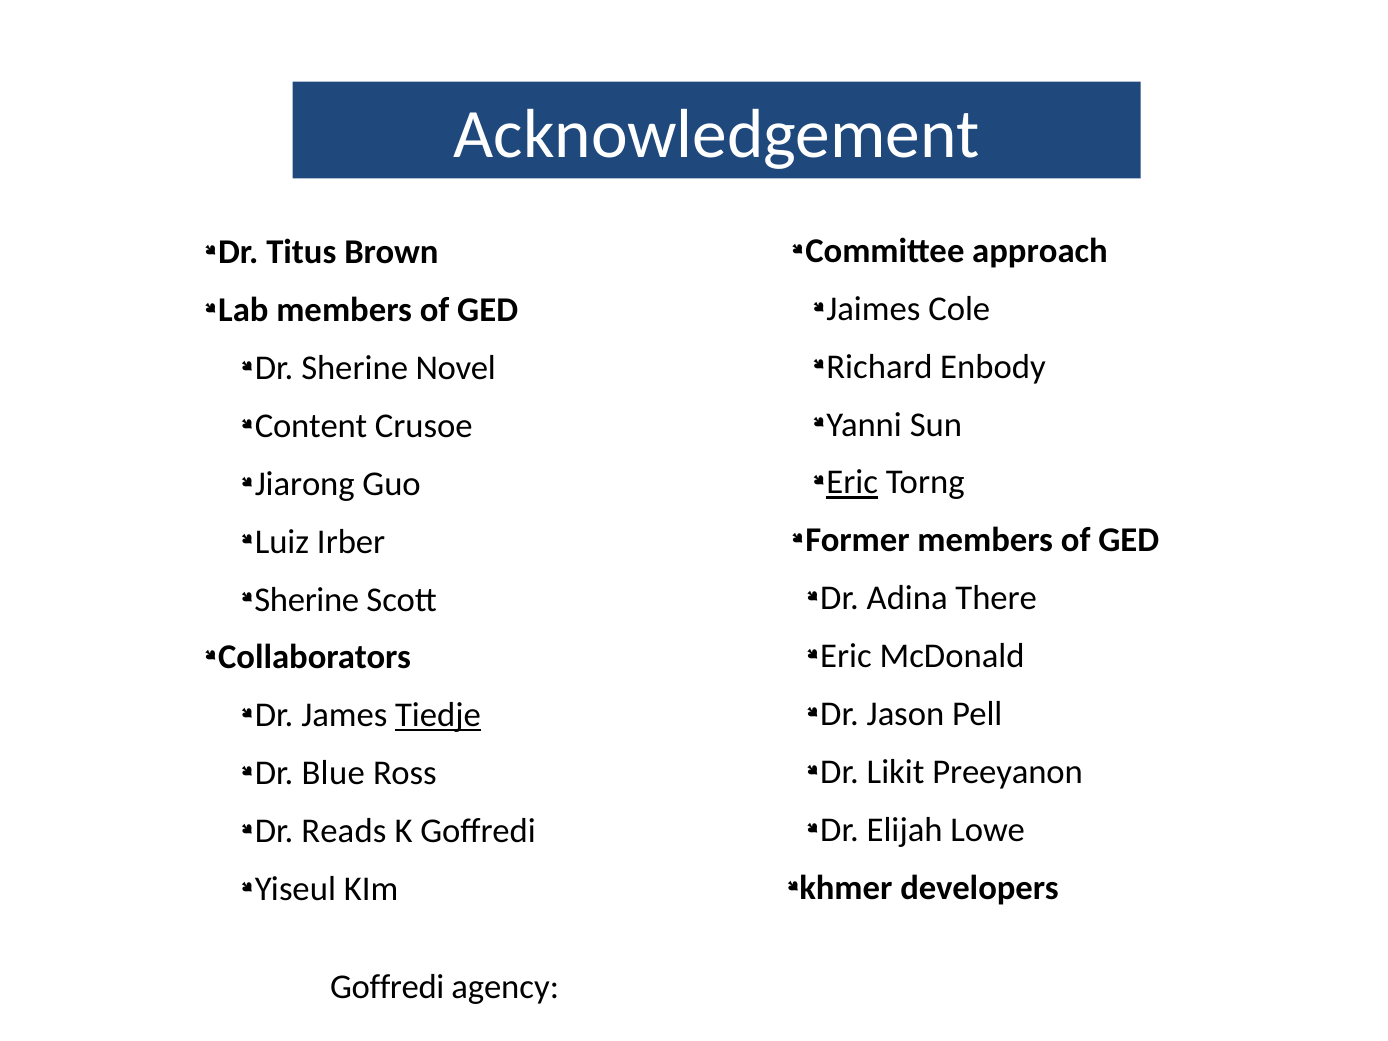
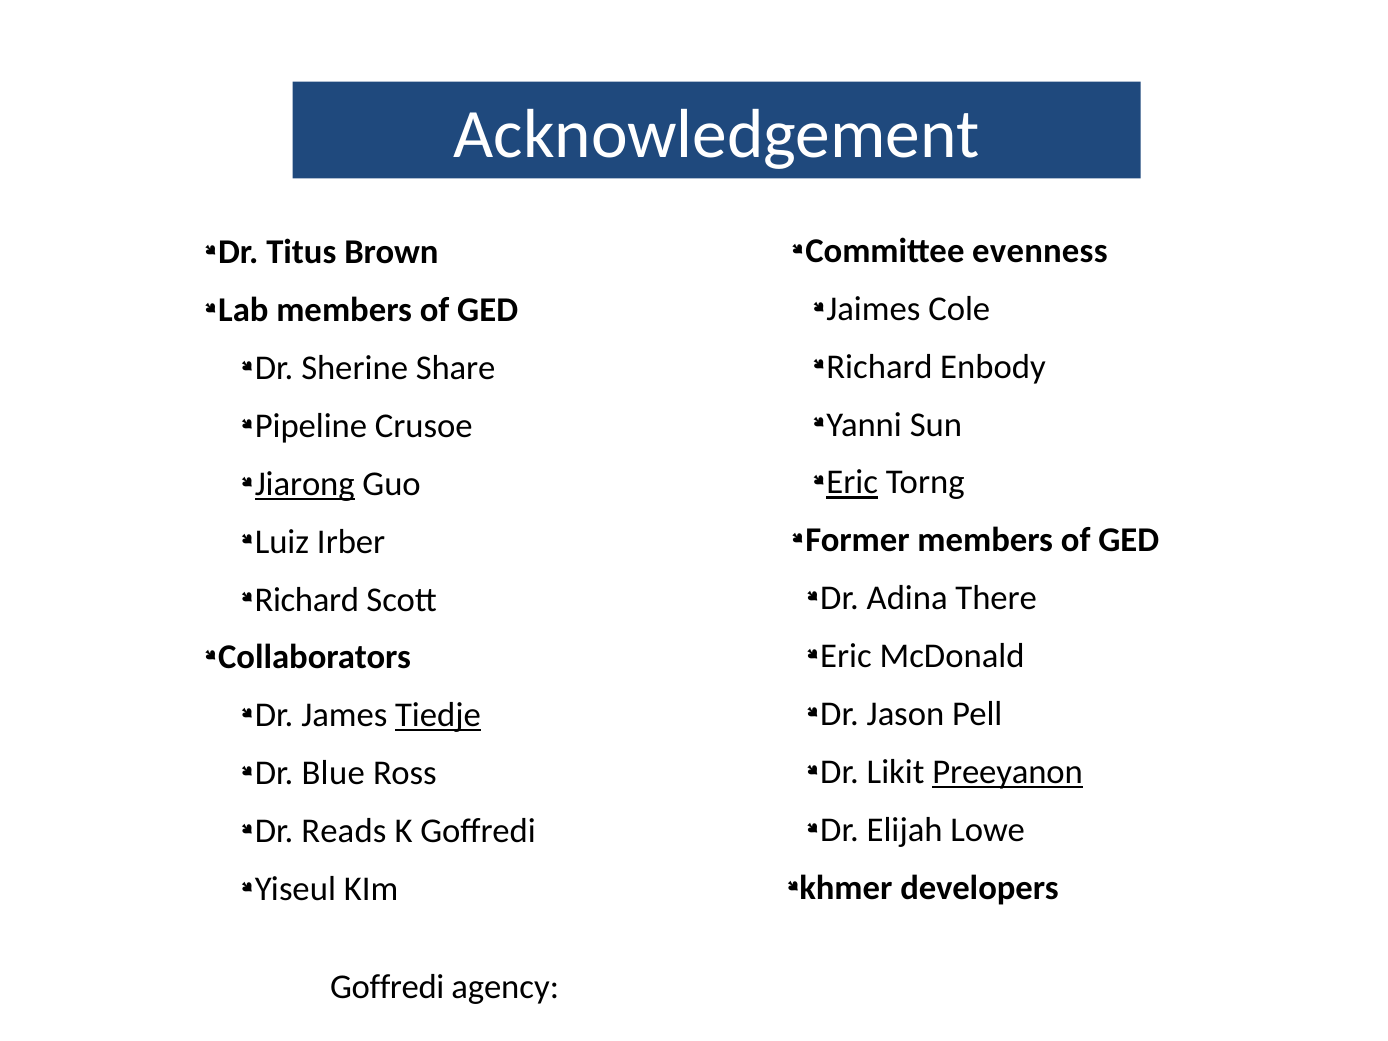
approach: approach -> evenness
Novel: Novel -> Share
Content: Content -> Pipeline
Jiarong underline: none -> present
Sherine at (307, 600): Sherine -> Richard
Preeyanon underline: none -> present
